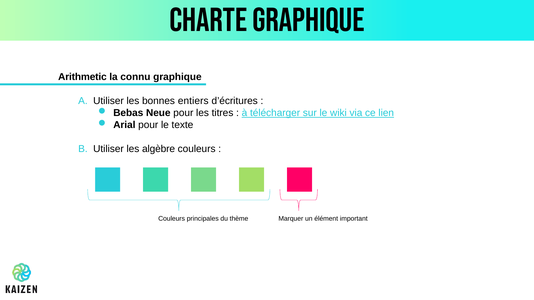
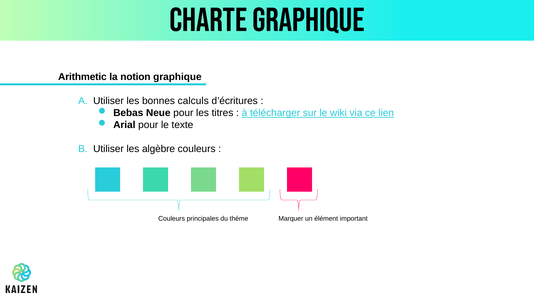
connu: connu -> notion
entiers: entiers -> calculs
